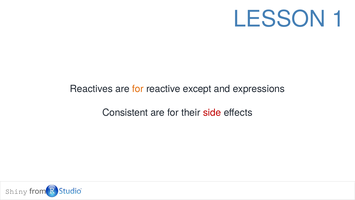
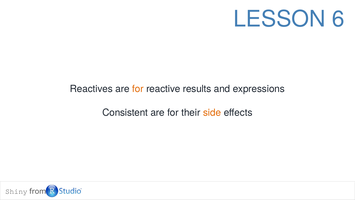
1: 1 -> 6
except: except -> results
side colour: red -> orange
